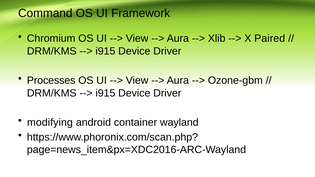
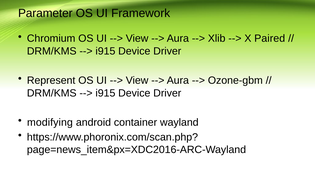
Command: Command -> Parameter
Processes: Processes -> Represent
